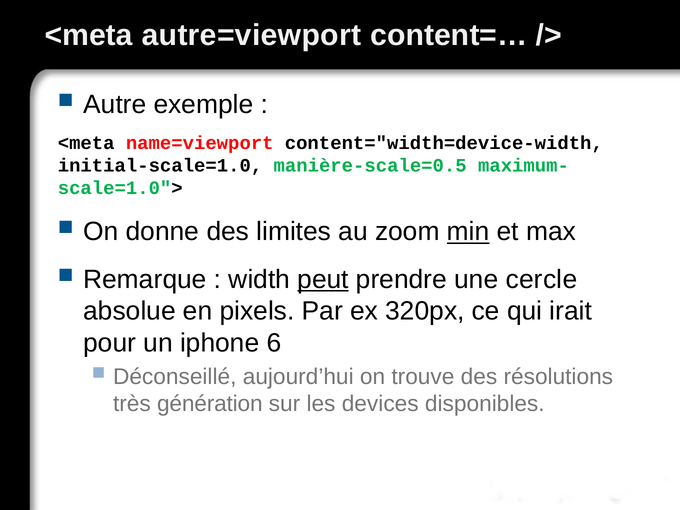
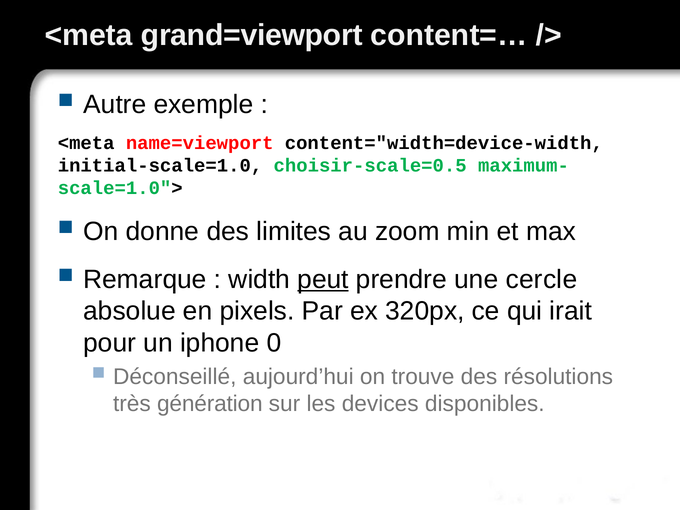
autre=viewport: autre=viewport -> grand=viewport
manière-scale=0.5: manière-scale=0.5 -> choisir-scale=0.5
min underline: present -> none
6: 6 -> 0
